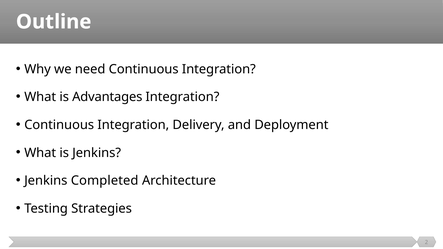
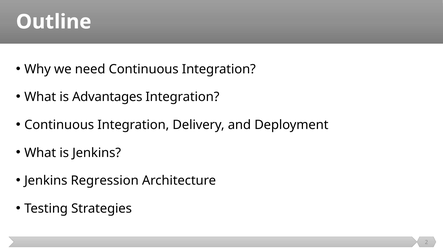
Completed: Completed -> Regression
